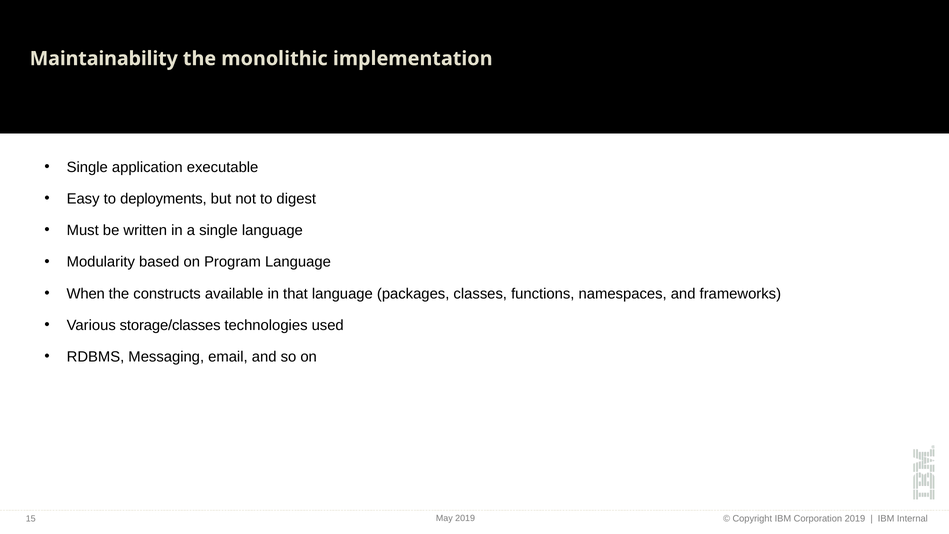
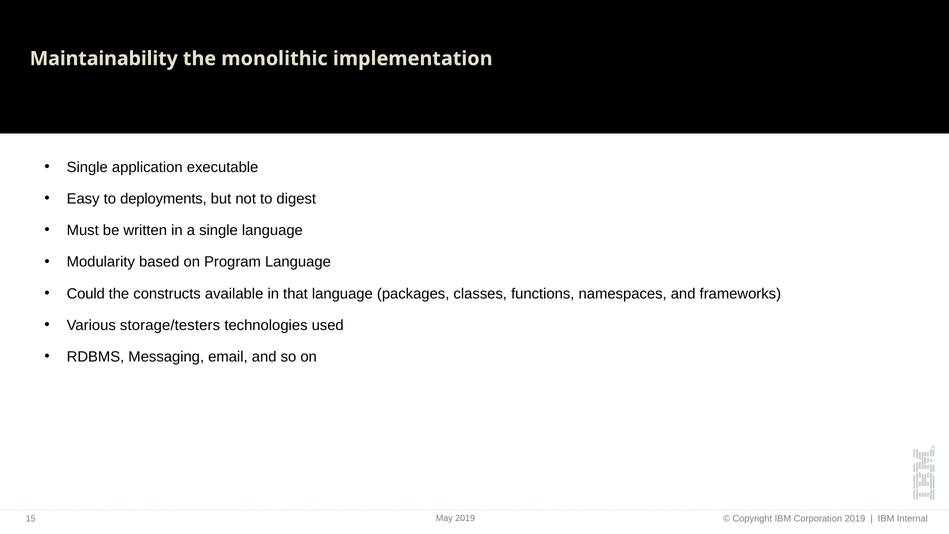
When: When -> Could
storage/classes: storage/classes -> storage/testers
